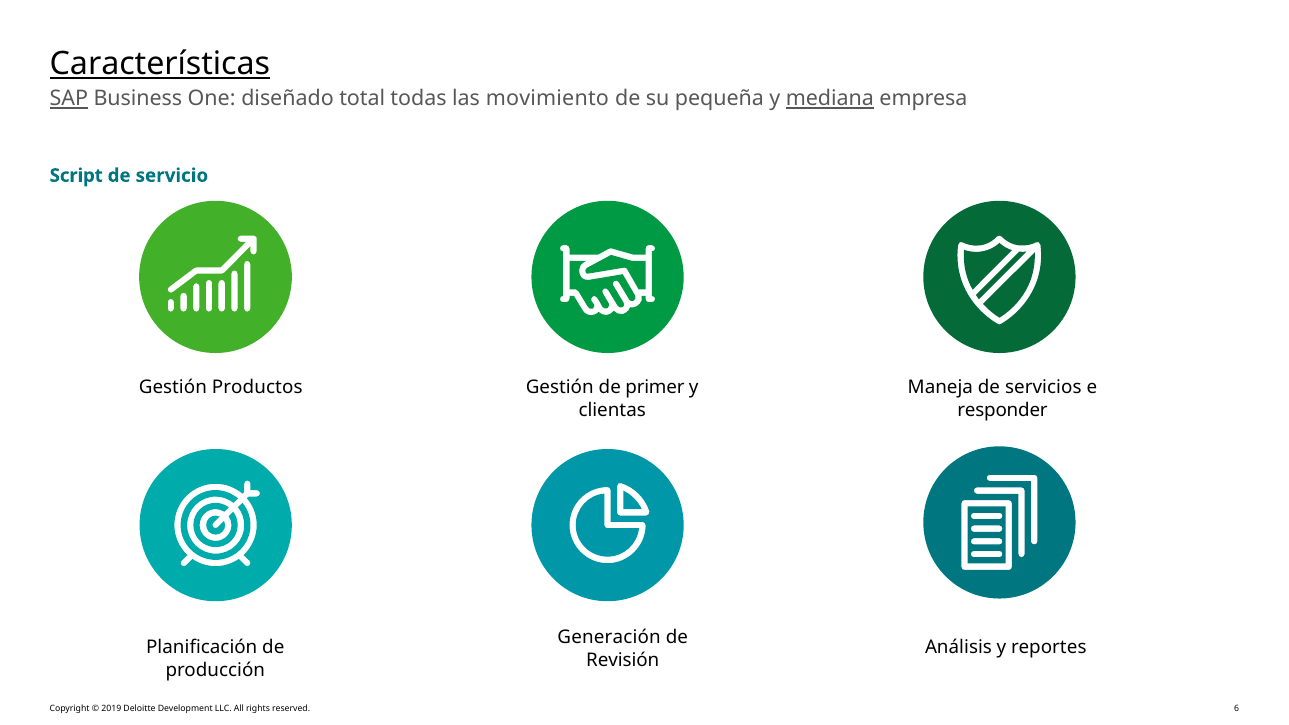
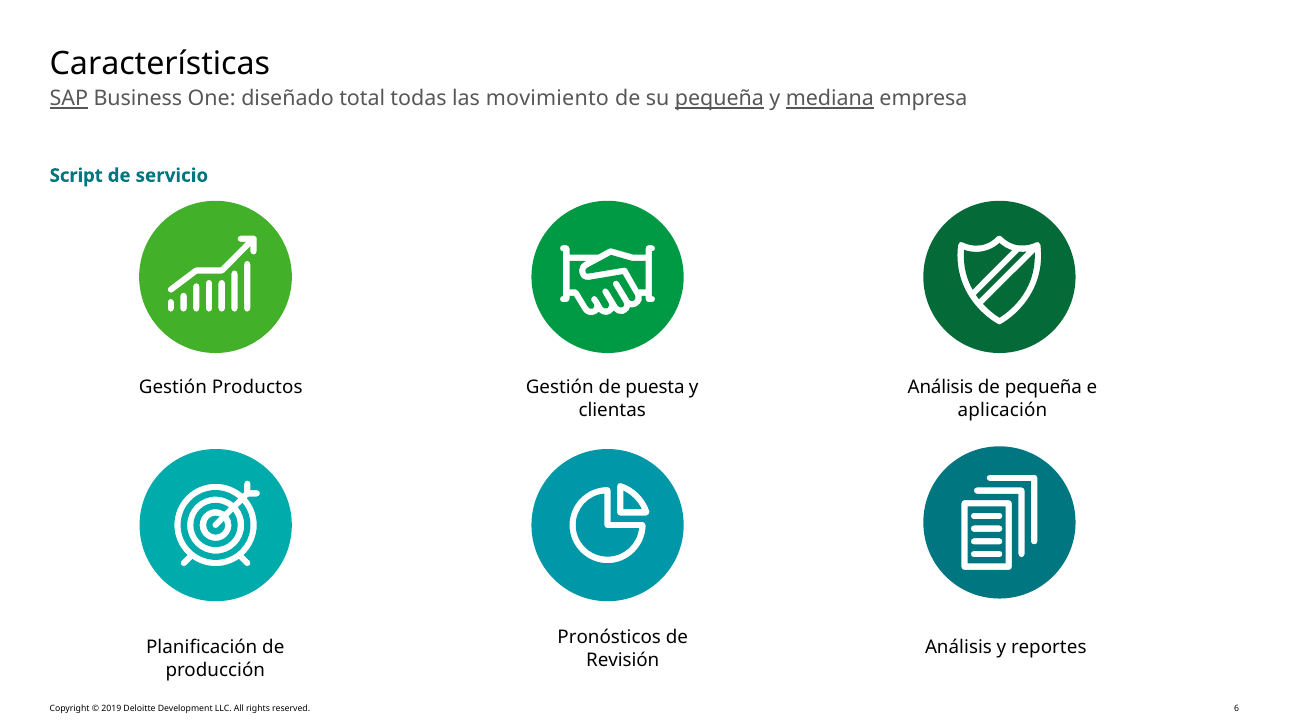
Características underline: present -> none
pequeña at (719, 99) underline: none -> present
primer: primer -> puesta
Maneja at (940, 387): Maneja -> Análisis
de servicios: servicios -> pequeña
responder: responder -> aplicación
Generación: Generación -> Pronósticos
